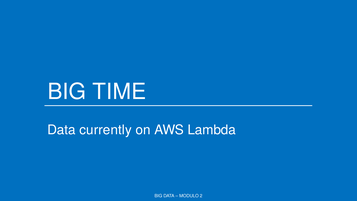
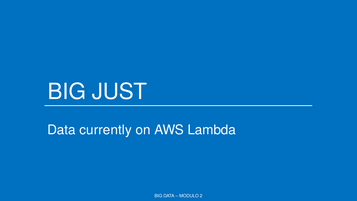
TIME: TIME -> JUST
